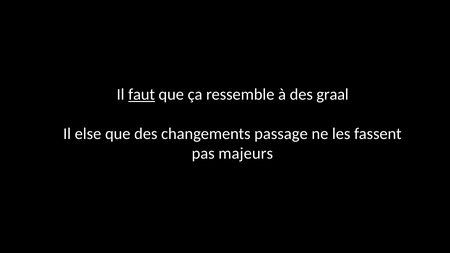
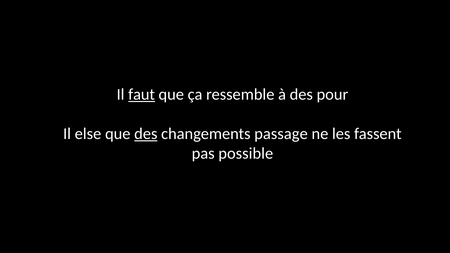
graal: graal -> pour
des at (146, 134) underline: none -> present
majeurs: majeurs -> possible
